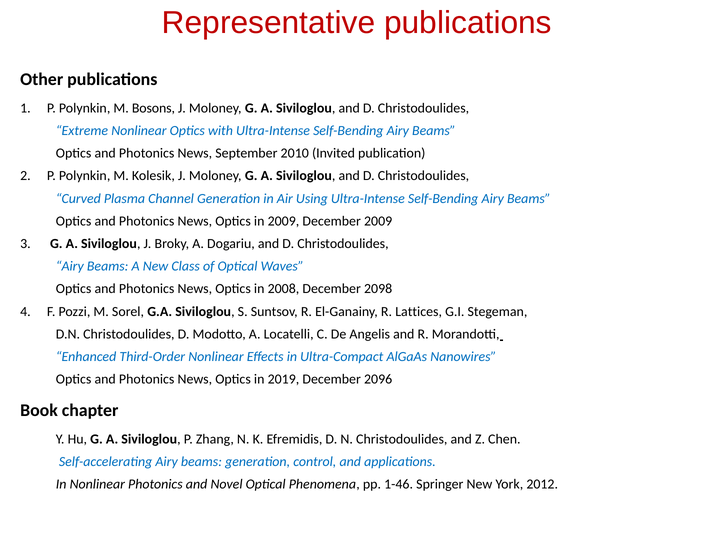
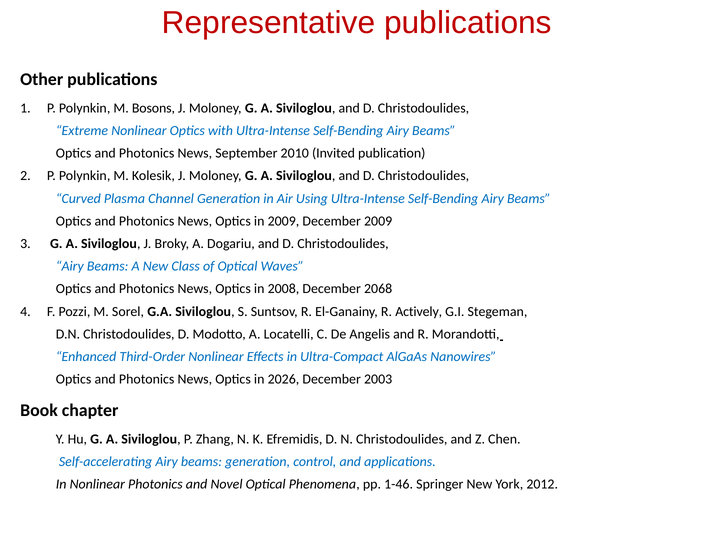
2098: 2098 -> 2068
Lattices: Lattices -> Actively
2019: 2019 -> 2026
2096: 2096 -> 2003
